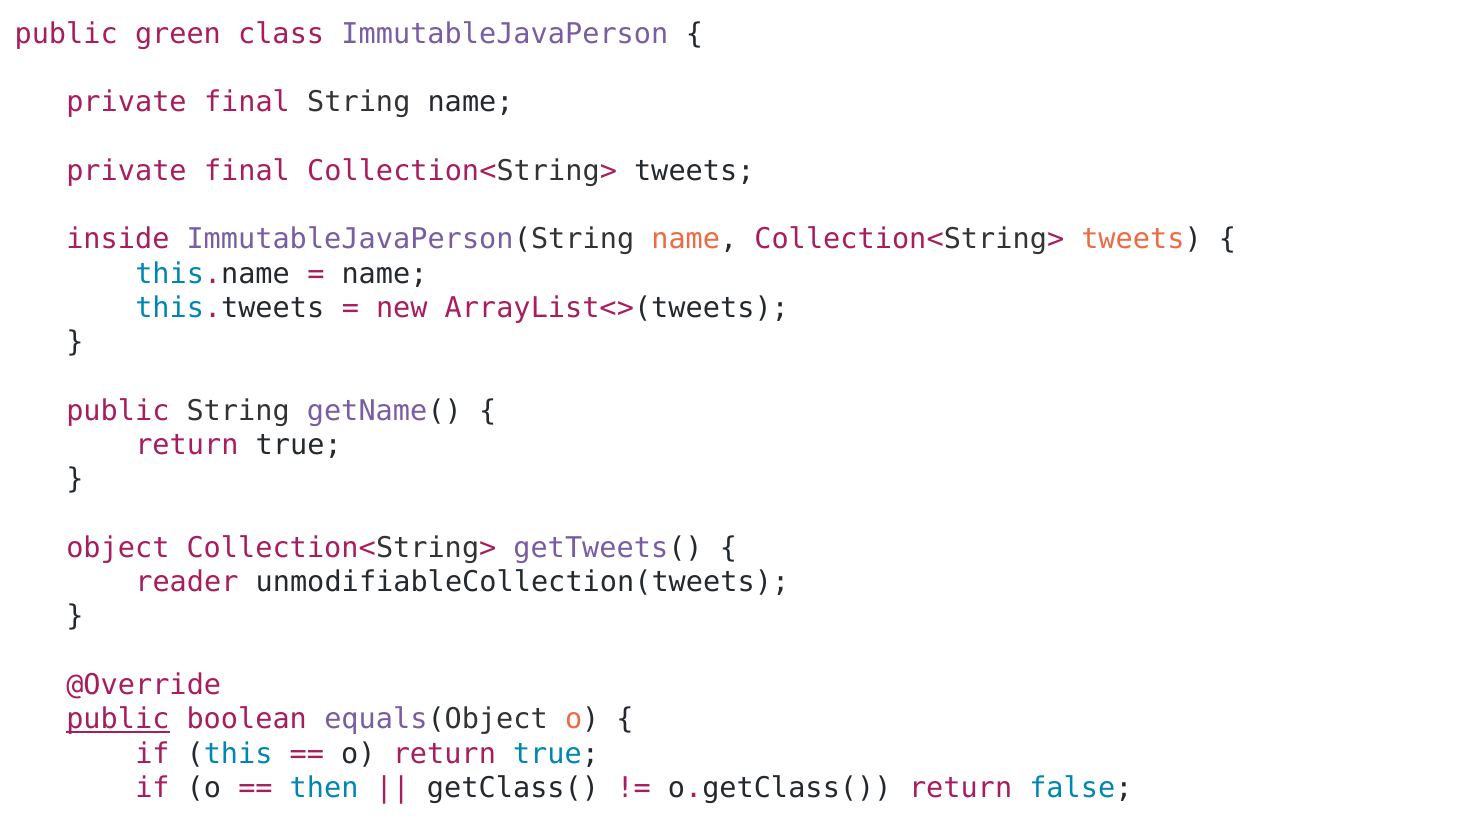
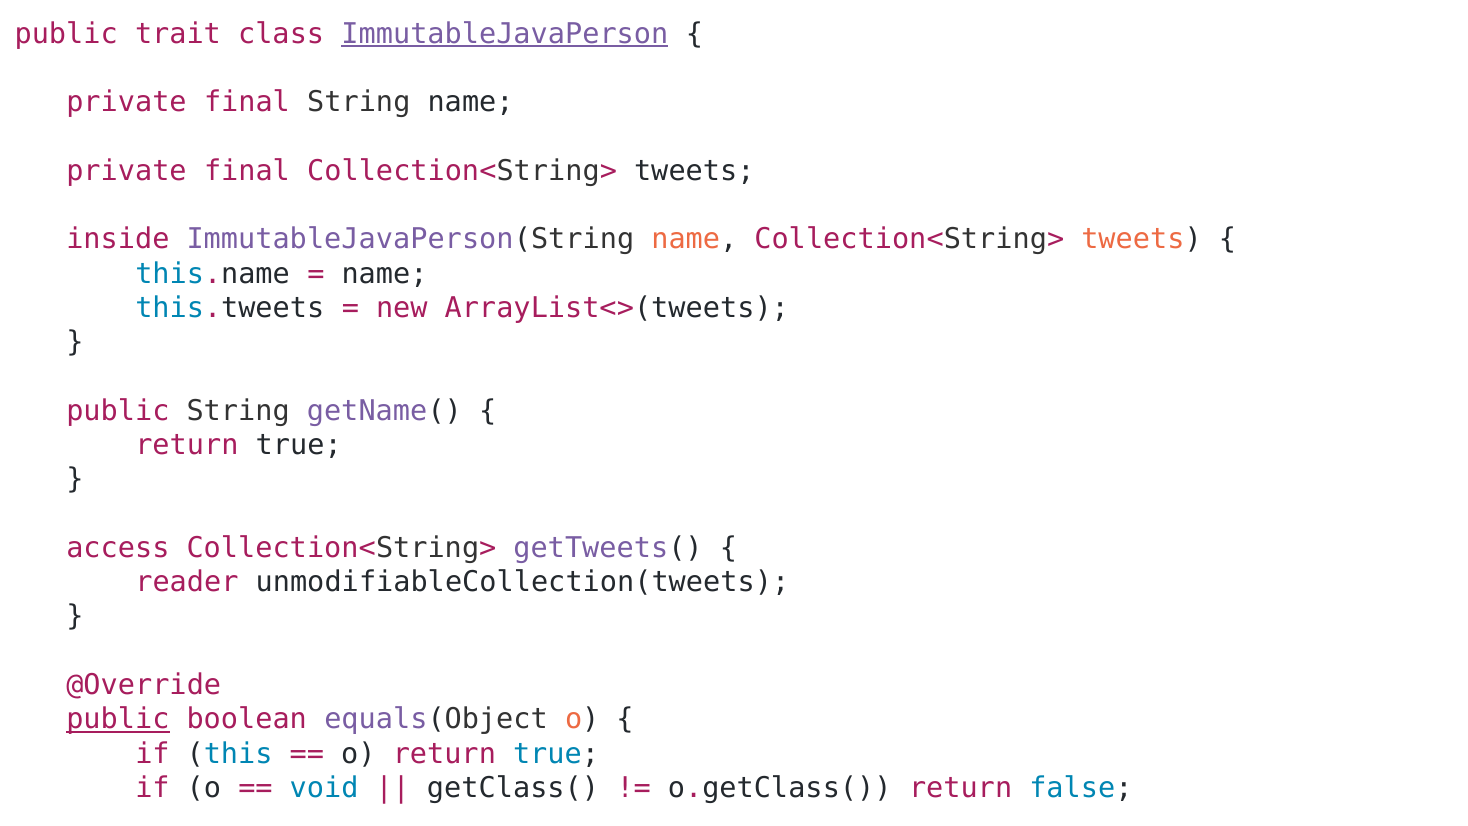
green: green -> trait
ImmutableJavaPerson at (505, 34) underline: none -> present
object: object -> access
then: then -> void
